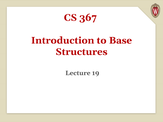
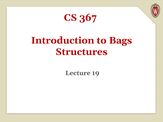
Base: Base -> Bags
